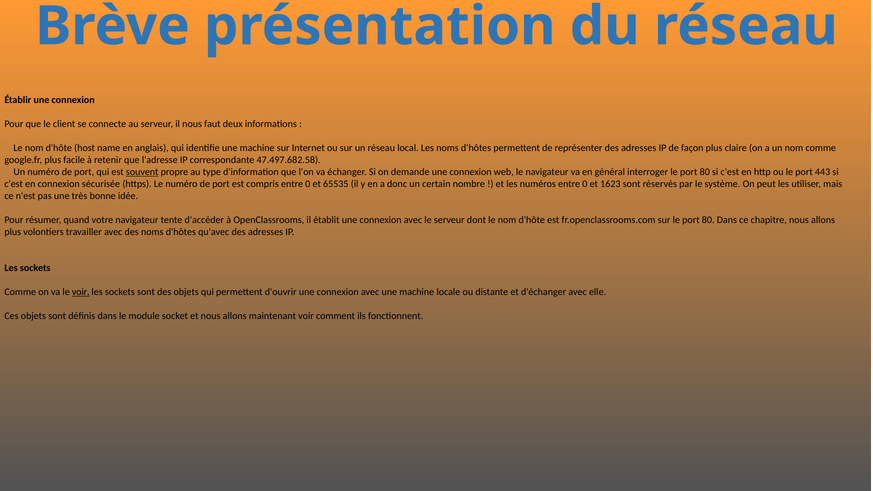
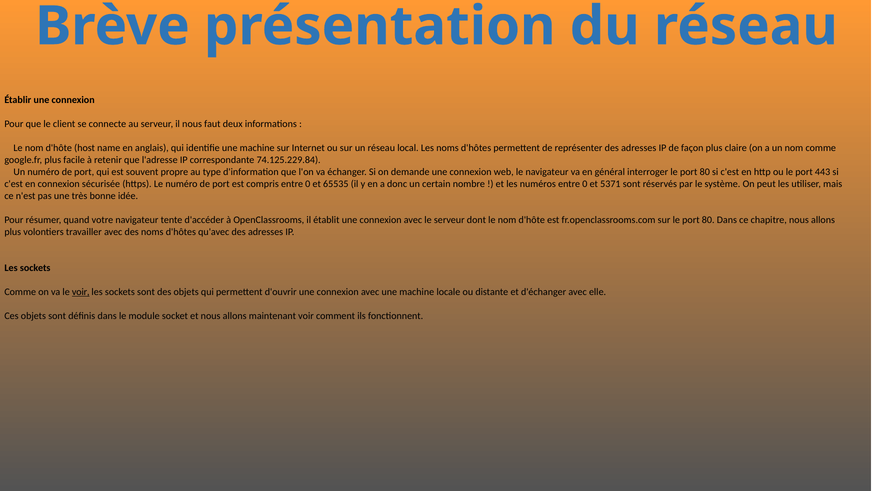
47.497.682.58: 47.497.682.58 -> 74.125.229.84
souvent underline: present -> none
1623: 1623 -> 5371
